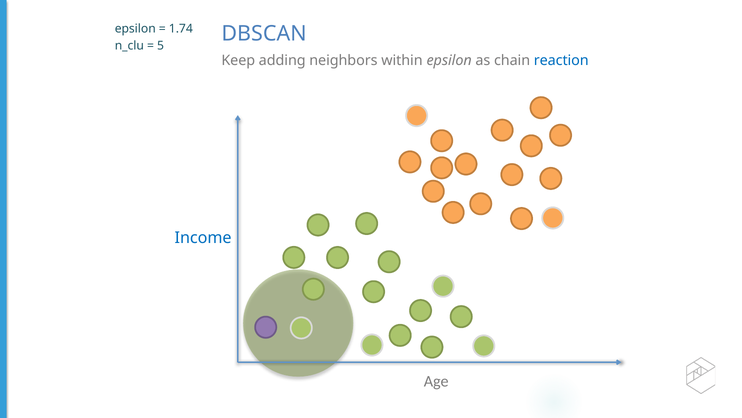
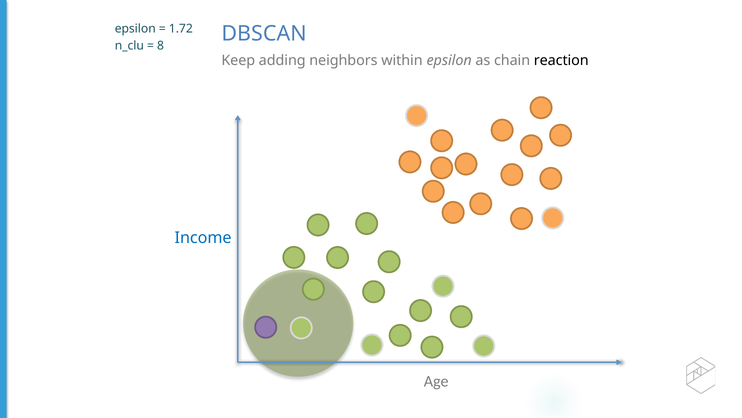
1.74: 1.74 -> 1.72
5: 5 -> 8
reaction colour: blue -> black
